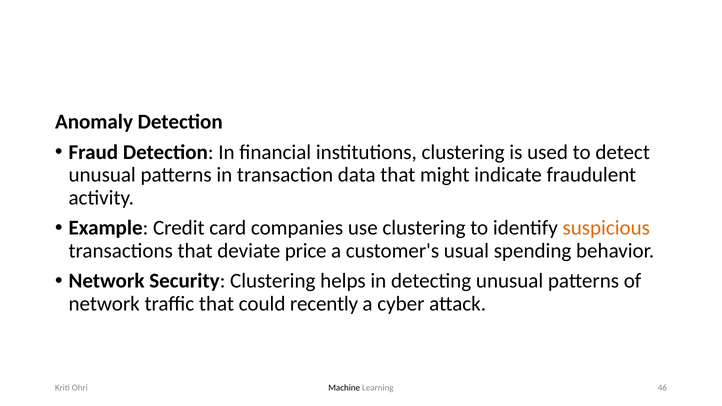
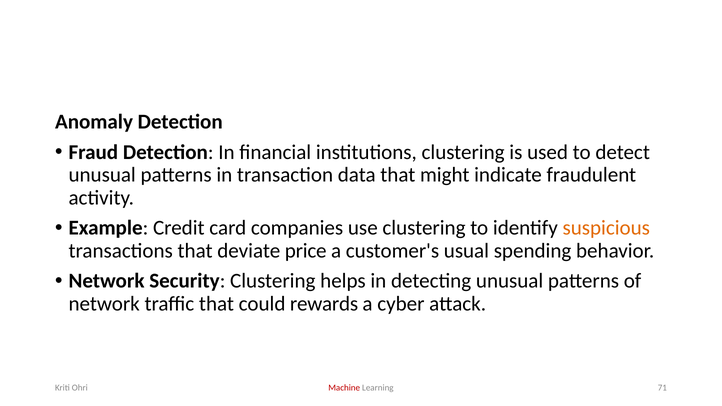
recently: recently -> rewards
Machine colour: black -> red
46: 46 -> 71
